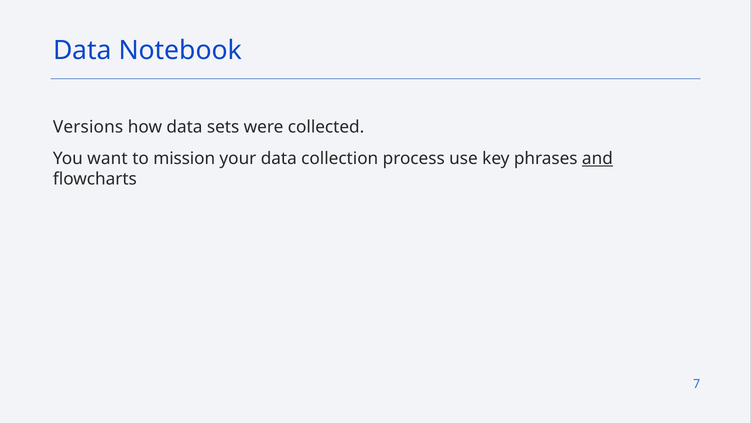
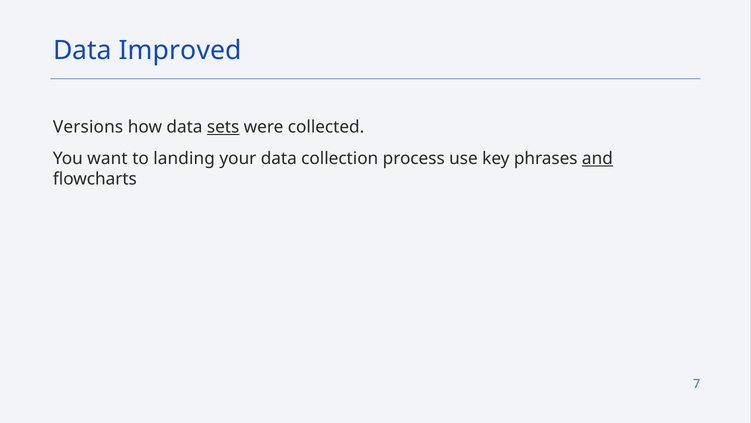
Notebook: Notebook -> Improved
sets underline: none -> present
mission: mission -> landing
